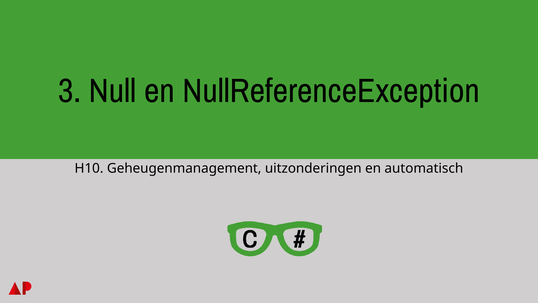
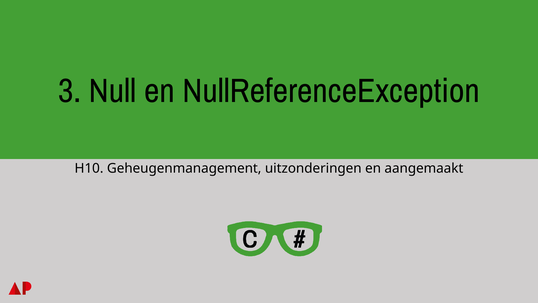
automatisch: automatisch -> aangemaakt
